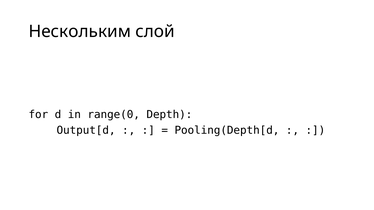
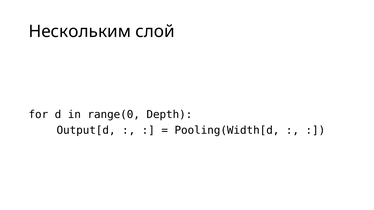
Pooling(Depth[d: Pooling(Depth[d -> Pooling(Width[d
